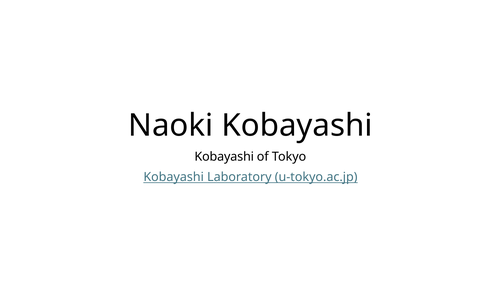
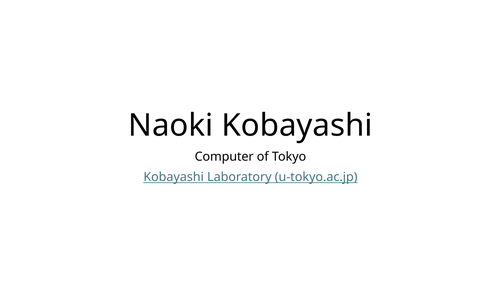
Kobayashi at (224, 157): Kobayashi -> Computer
